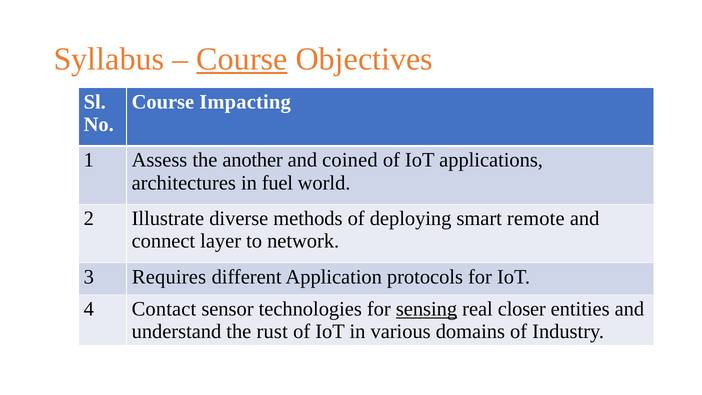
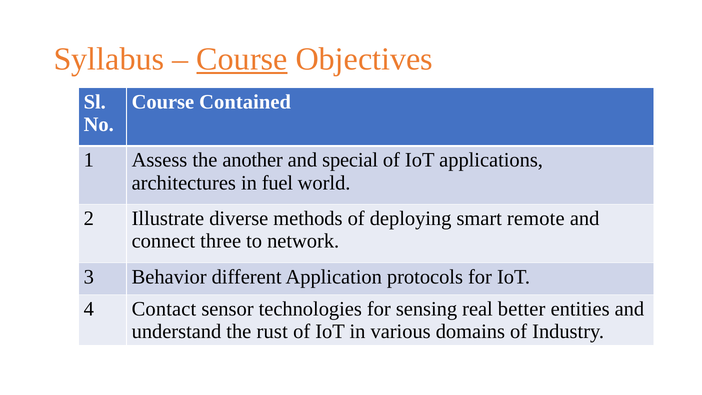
Impacting: Impacting -> Contained
coined: coined -> special
layer: layer -> three
Requires: Requires -> Behavior
sensing underline: present -> none
closer: closer -> better
